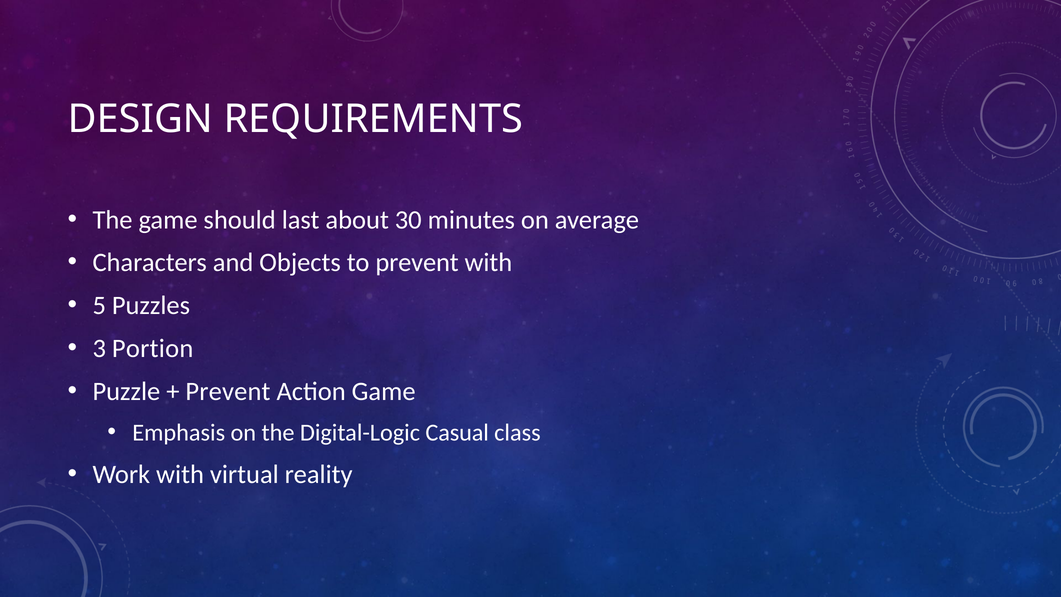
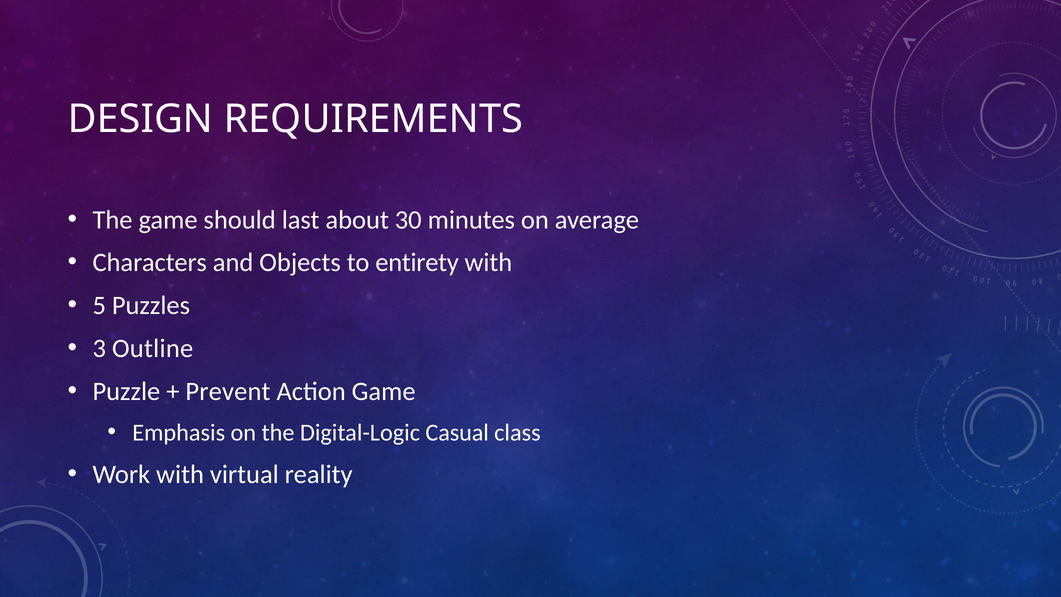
to prevent: prevent -> entirety
Portion: Portion -> Outline
